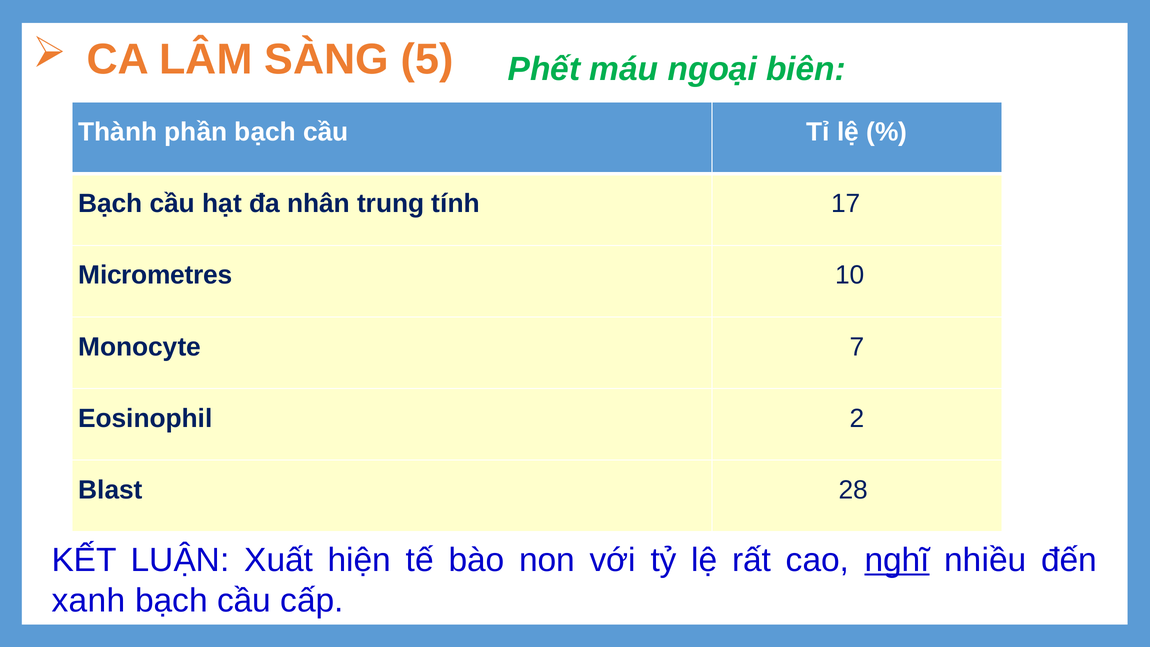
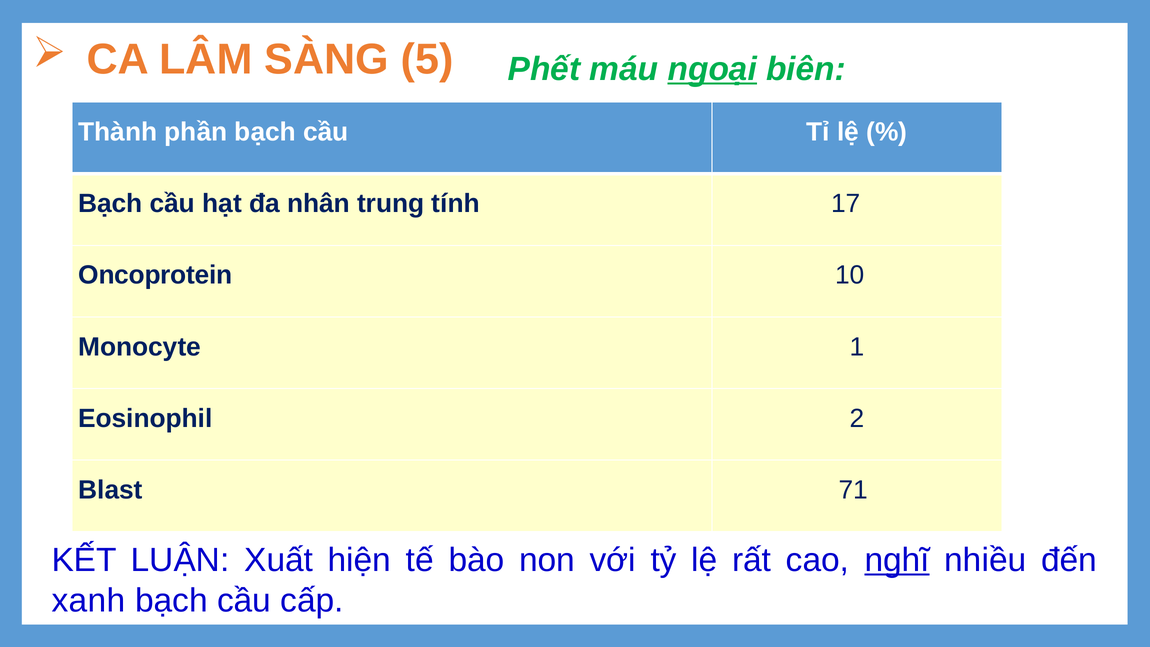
ngoại underline: none -> present
Micrometres: Micrometres -> Oncoprotein
7: 7 -> 1
28: 28 -> 71
